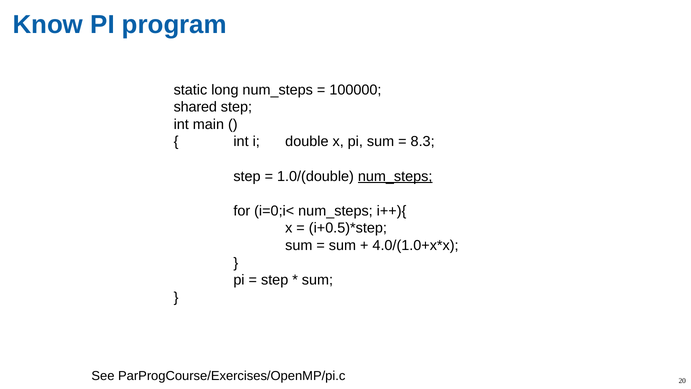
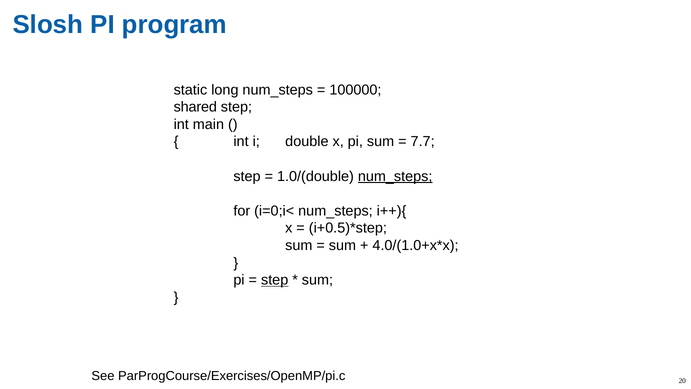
Know: Know -> Slosh
8.3: 8.3 -> 7.7
step at (275, 280) underline: none -> present
